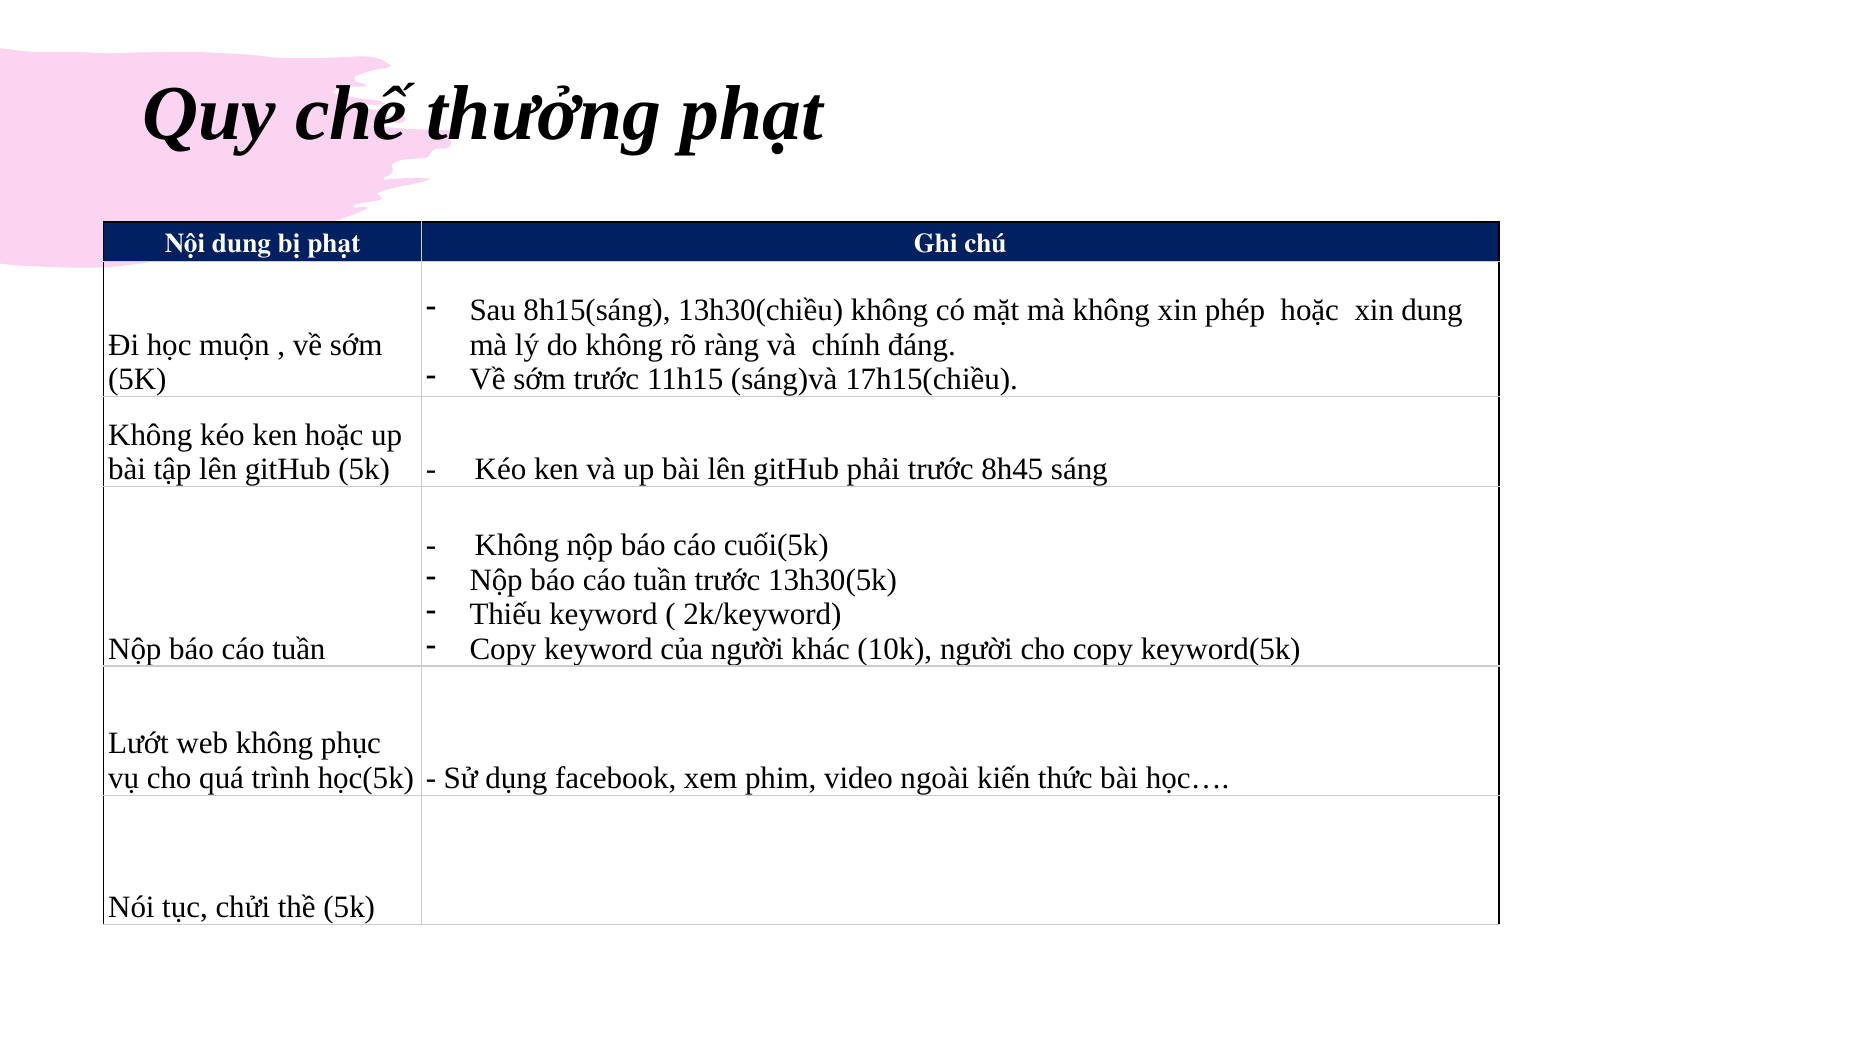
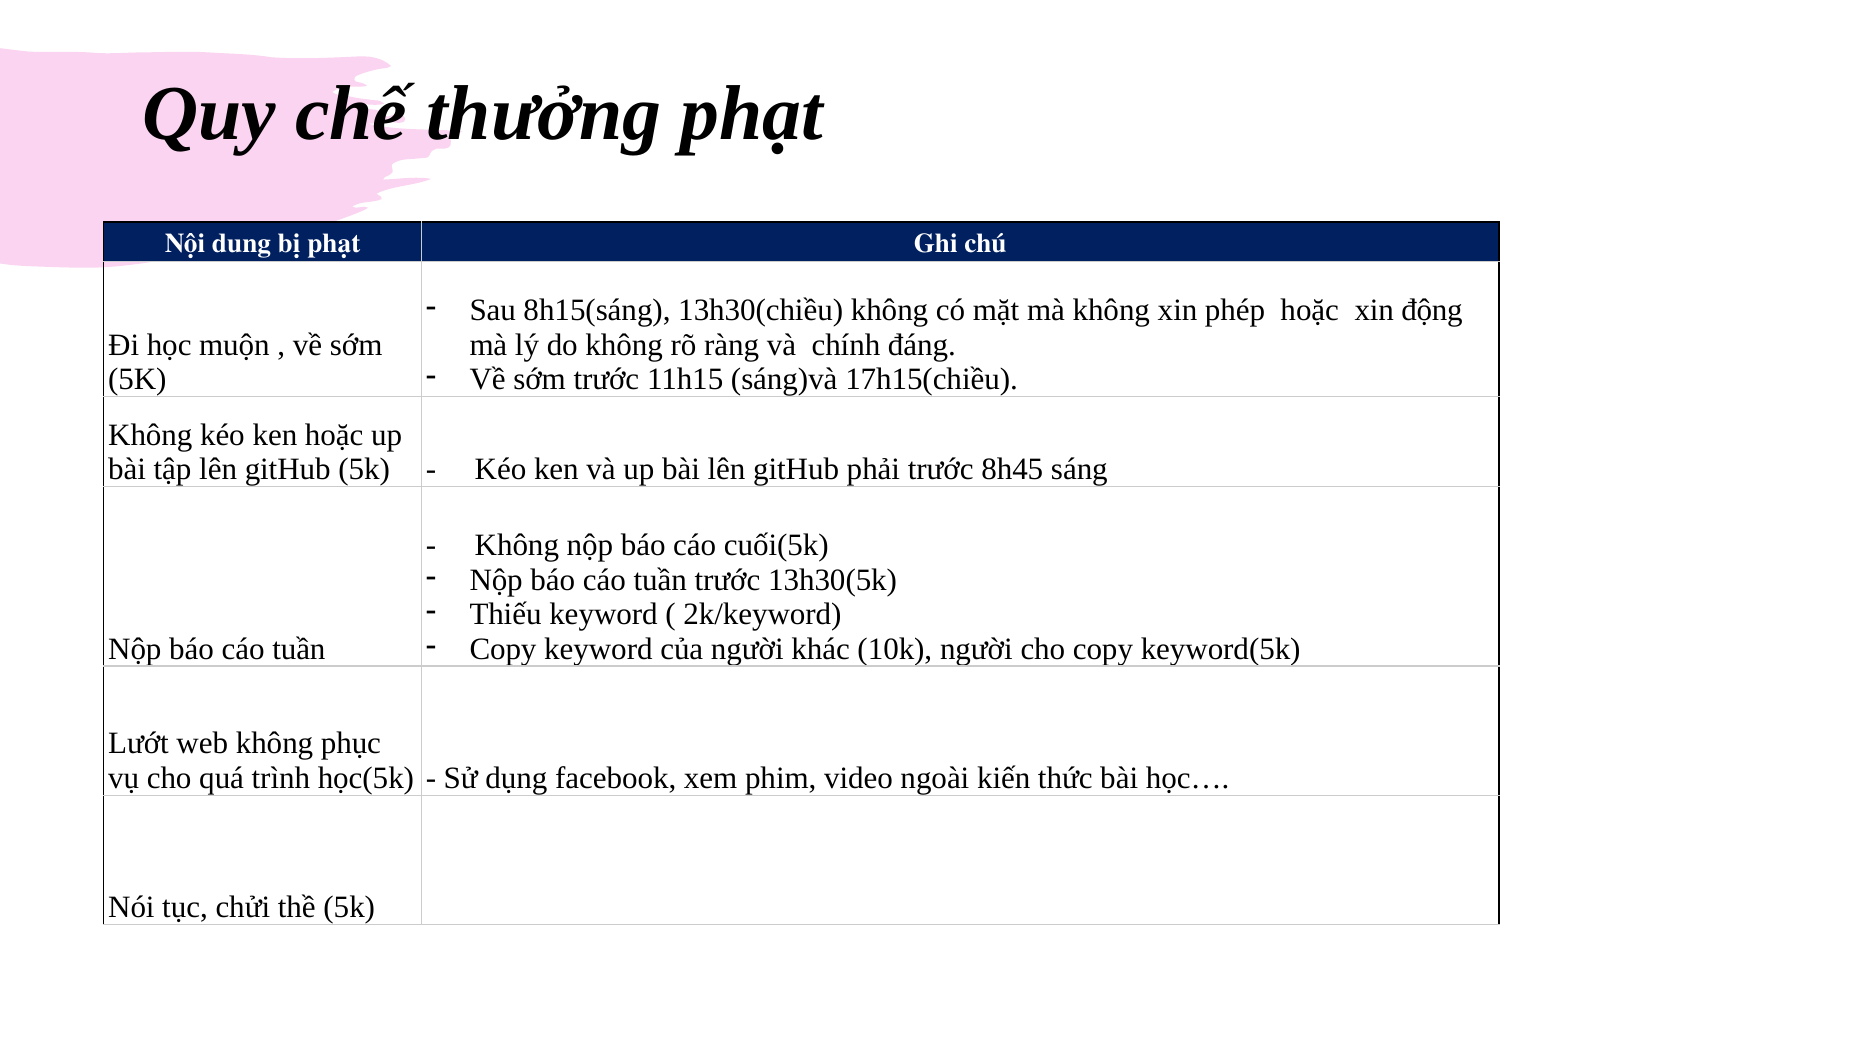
xin dung: dung -> động
